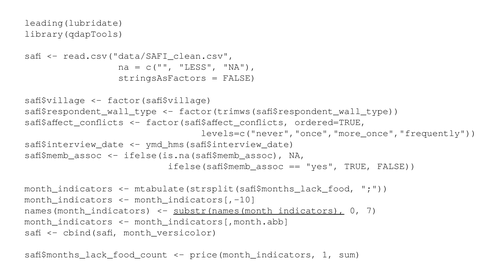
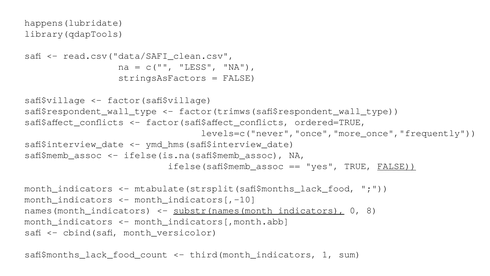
leading(lubridate: leading(lubridate -> happens(lubridate
FALSE at (397, 166) underline: none -> present
7: 7 -> 8
price(month_indicators: price(month_indicators -> third(month_indicators
